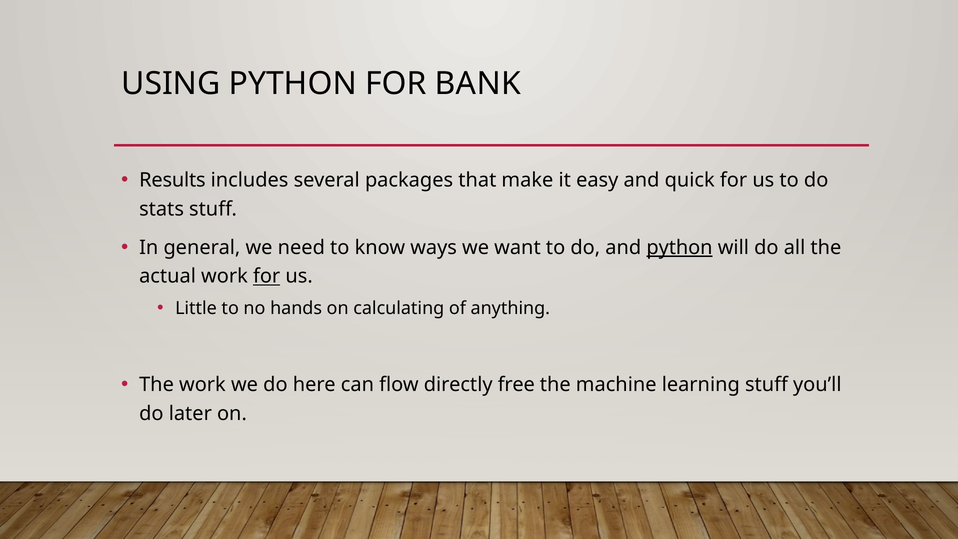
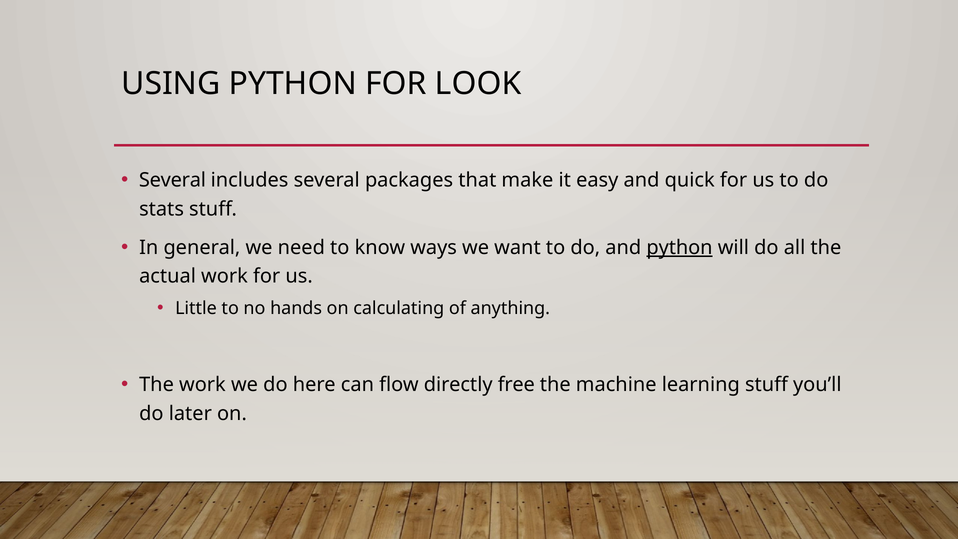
BANK: BANK -> LOOK
Results at (172, 180): Results -> Several
for at (267, 276) underline: present -> none
